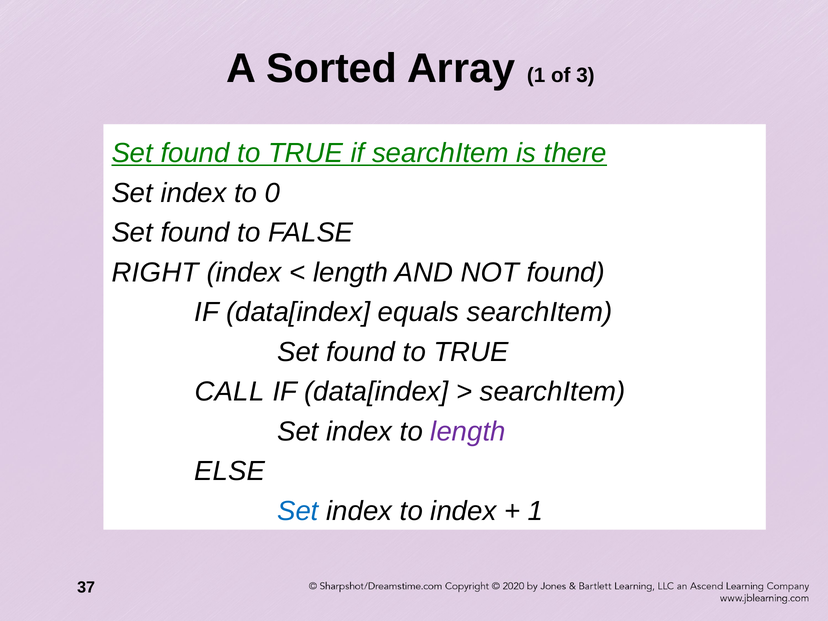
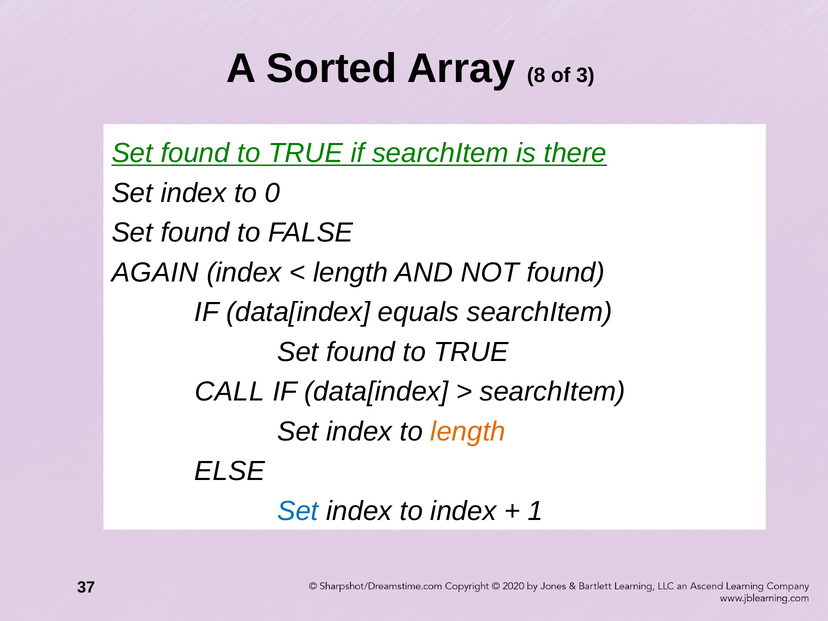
Array 1: 1 -> 8
RIGHT: RIGHT -> AGAIN
length at (468, 432) colour: purple -> orange
